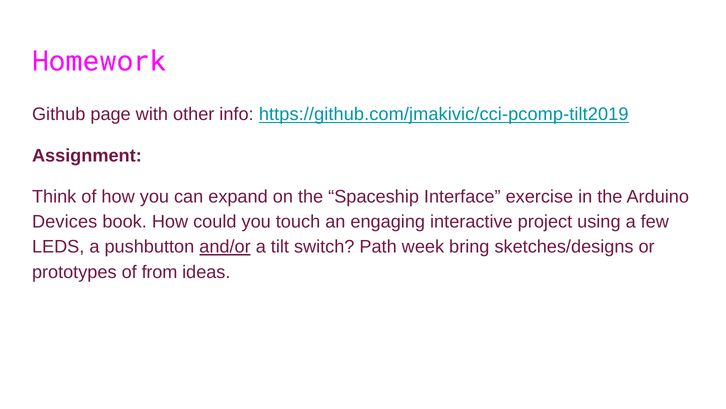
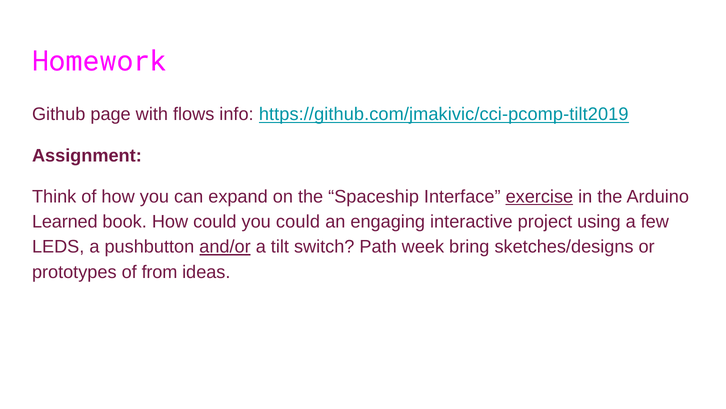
other: other -> flows
exercise underline: none -> present
Devices: Devices -> Learned
you touch: touch -> could
